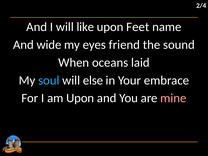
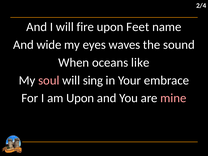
like: like -> fire
friend: friend -> waves
laid: laid -> like
soul colour: light blue -> pink
else: else -> sing
